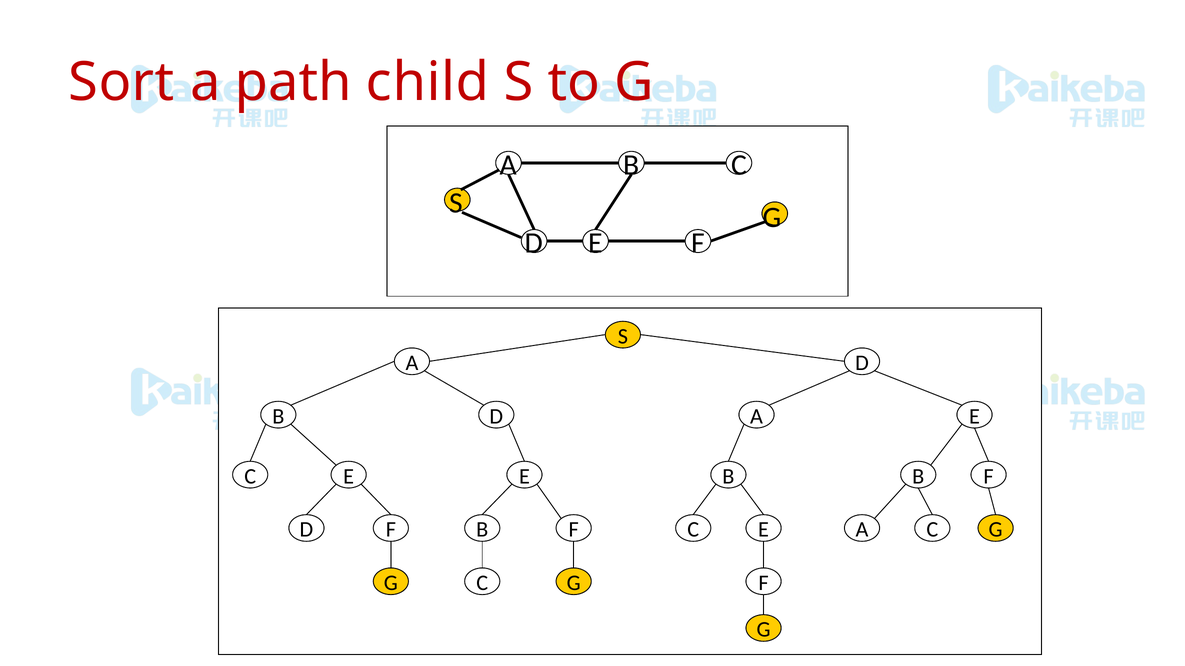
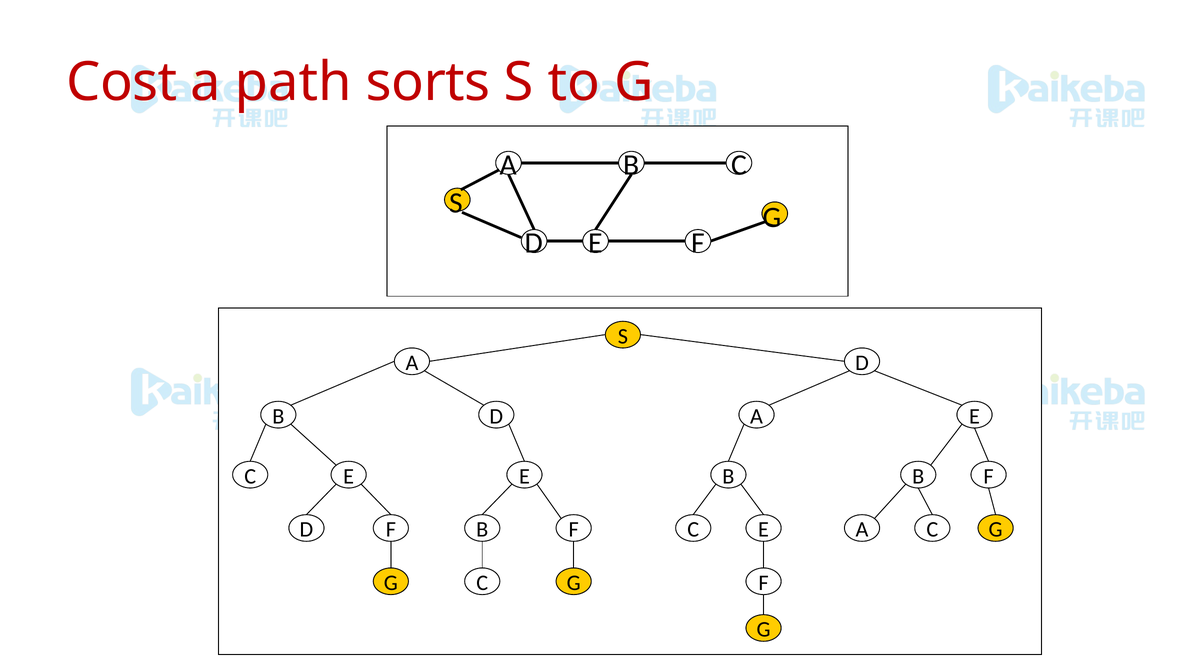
Sort: Sort -> Cost
child: child -> sorts
